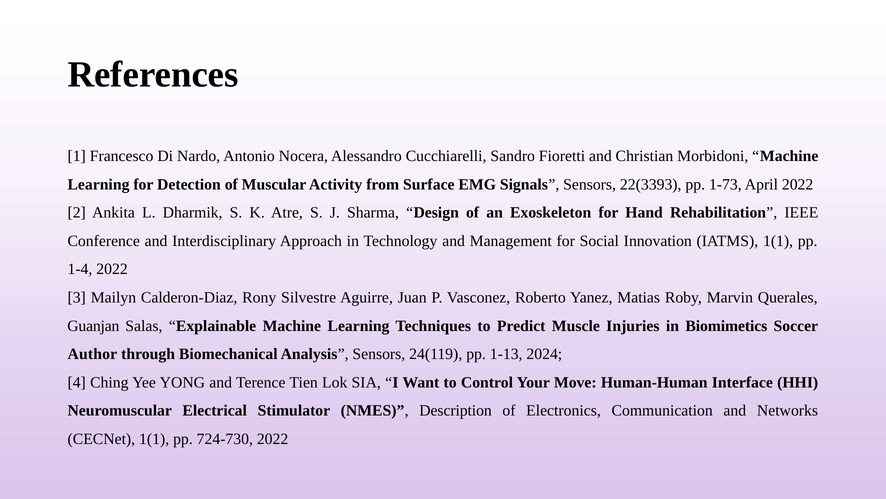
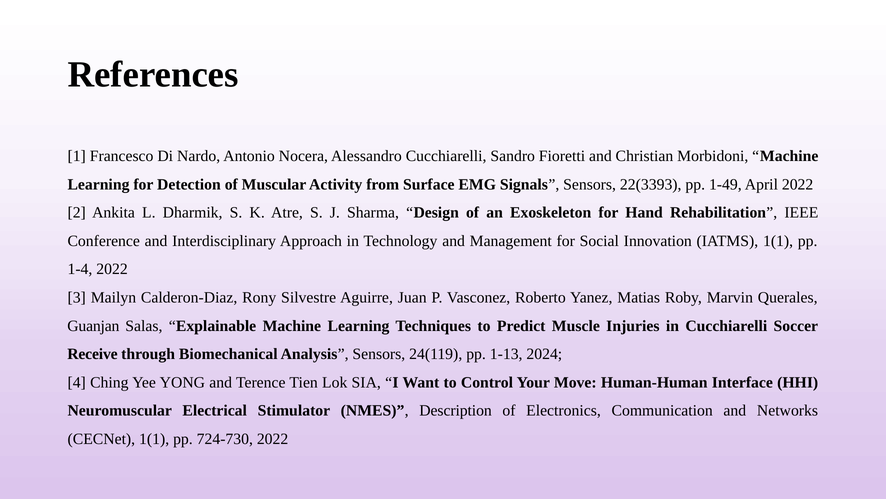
1-73: 1-73 -> 1-49
in Biomimetics: Biomimetics -> Cucchiarelli
Author: Author -> Receive
